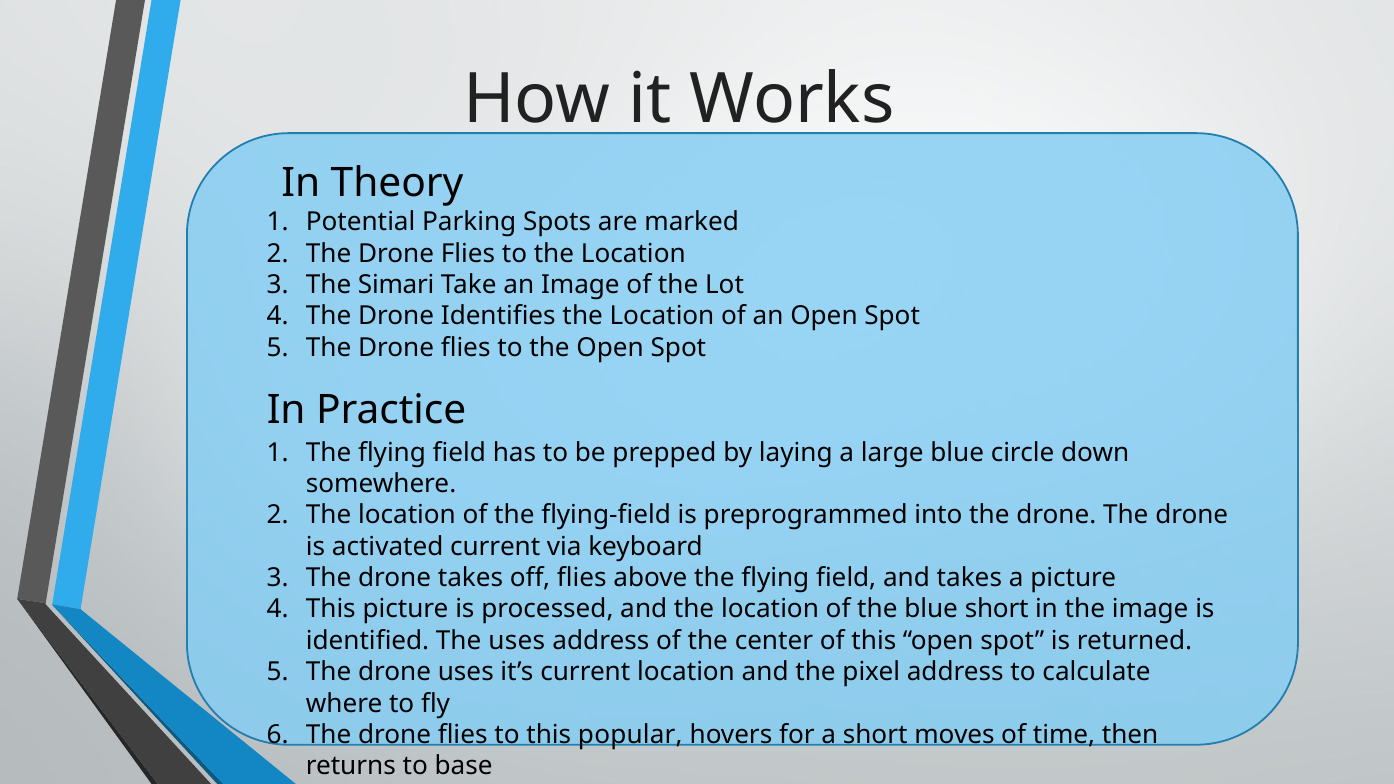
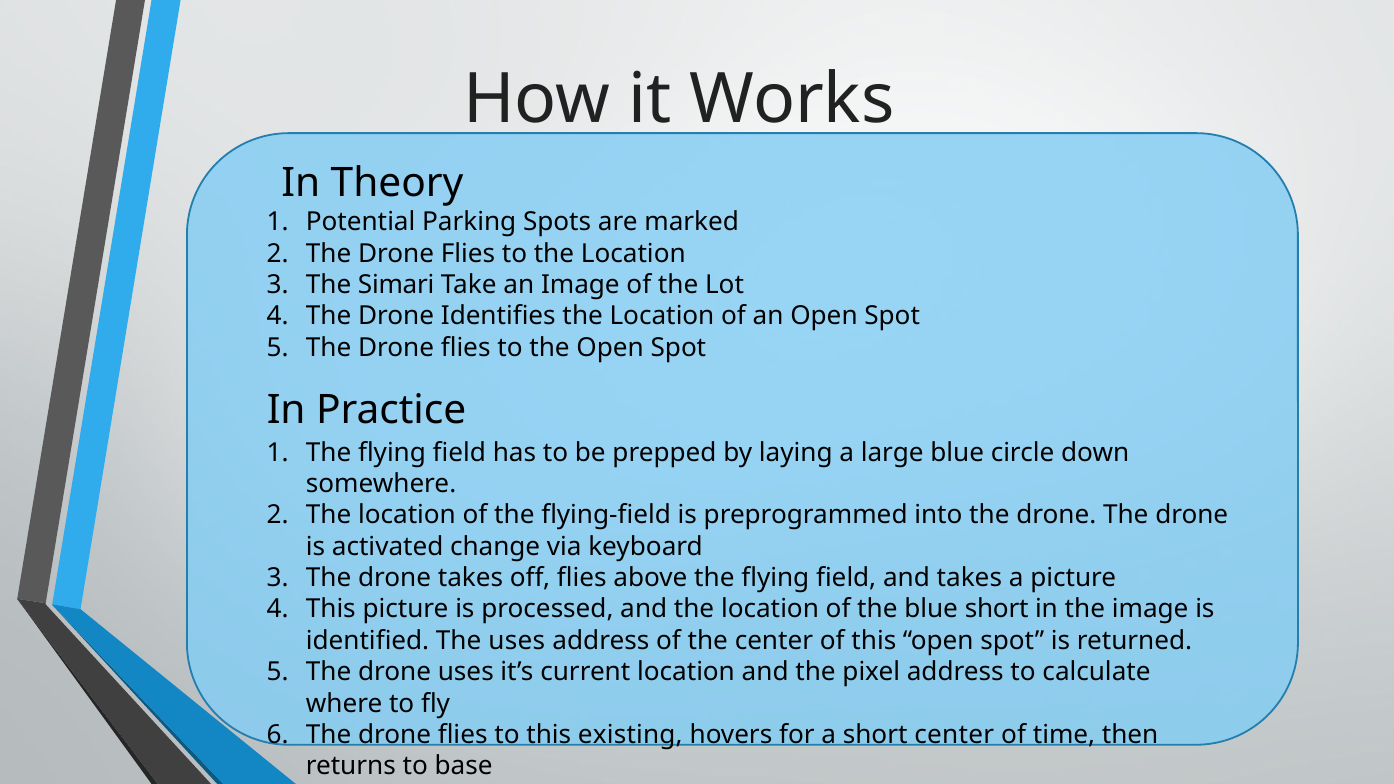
activated current: current -> change
popular: popular -> existing
short moves: moves -> center
